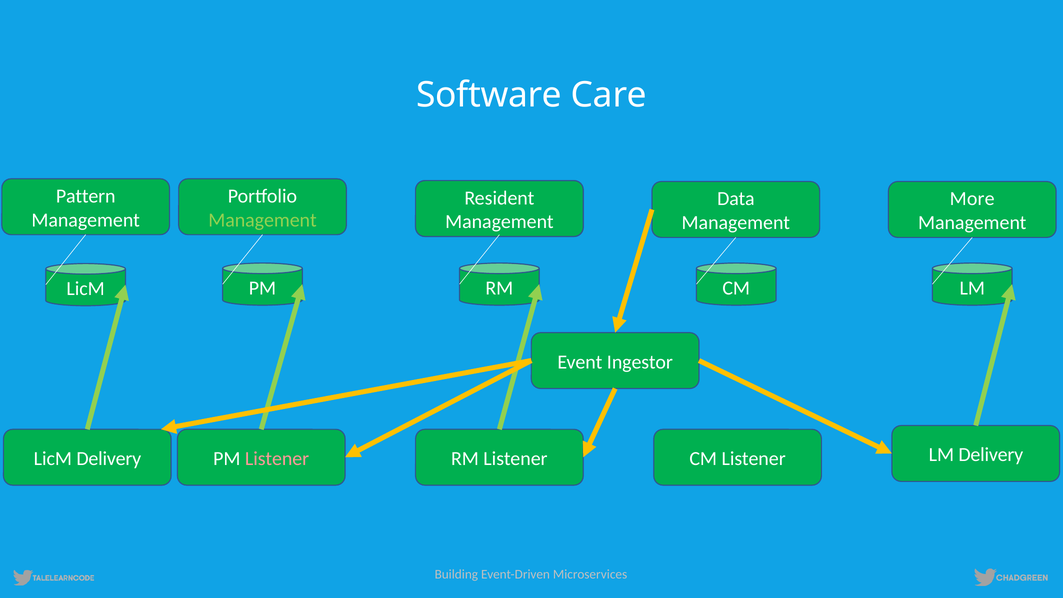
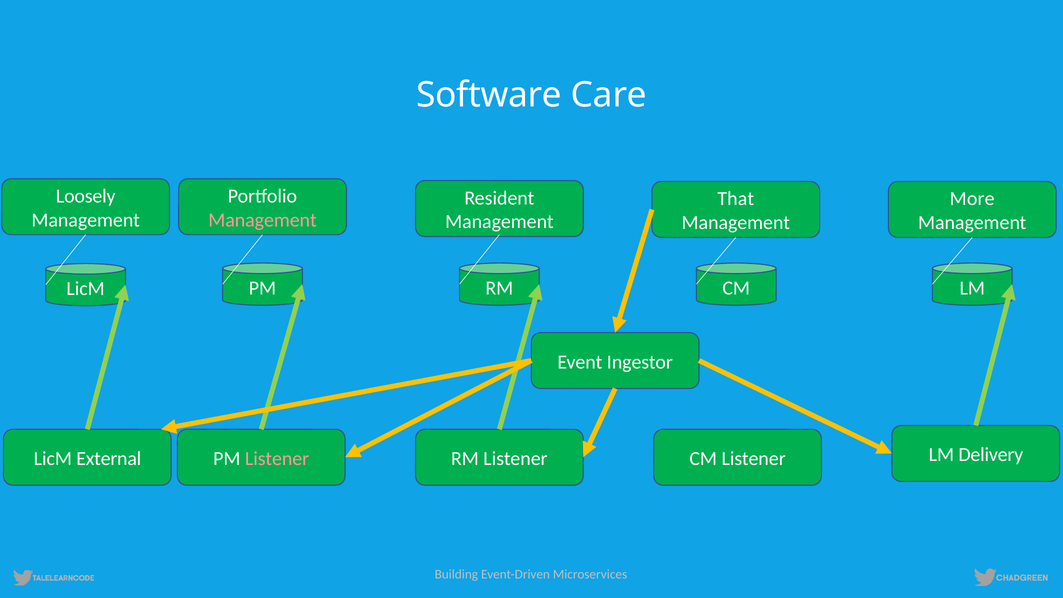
Pattern: Pattern -> Loosely
Data: Data -> That
Management at (262, 220) colour: light green -> pink
LicM Delivery: Delivery -> External
